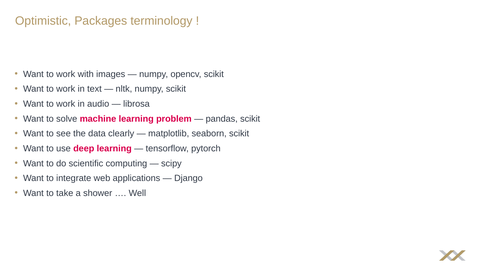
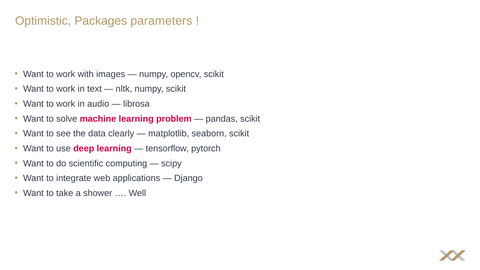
terminology: terminology -> parameters
